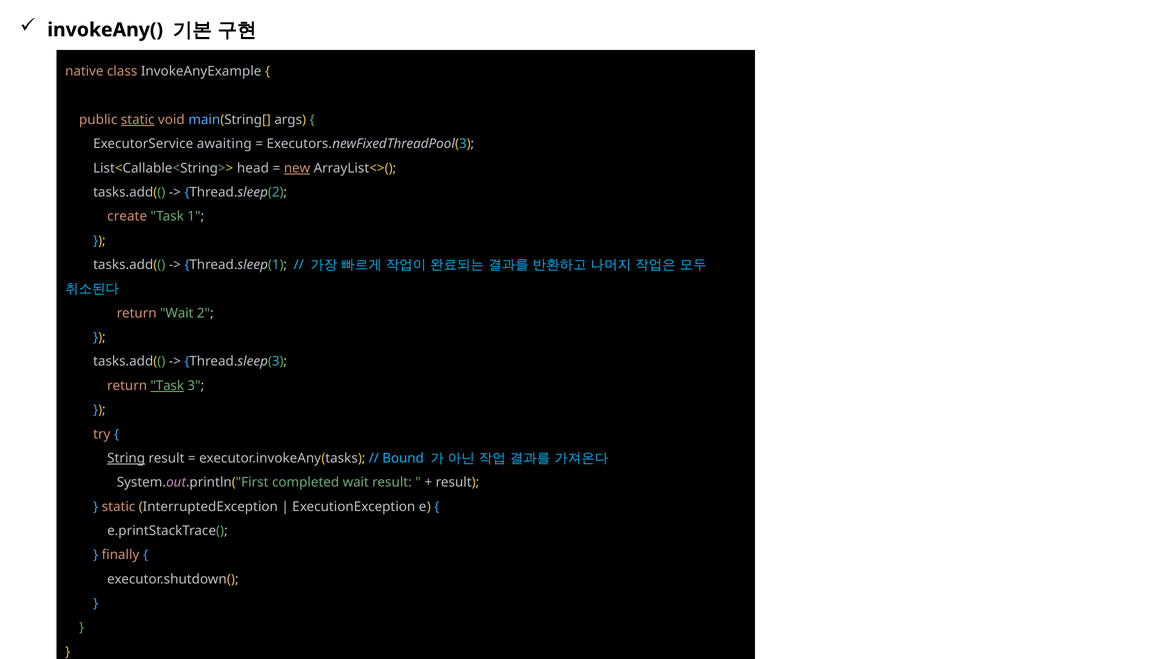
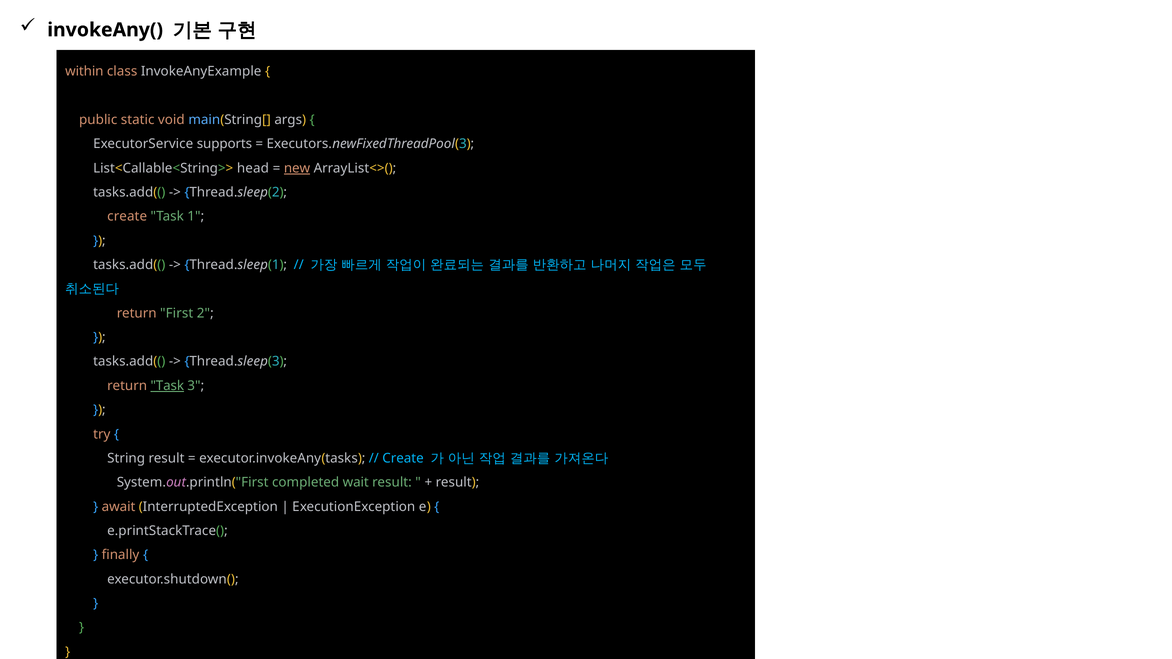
native: native -> within
static at (138, 120) underline: present -> none
awaiting: awaiting -> supports
return Wait: Wait -> First
String underline: present -> none
Bound at (403, 458): Bound -> Create
static at (119, 507): static -> await
